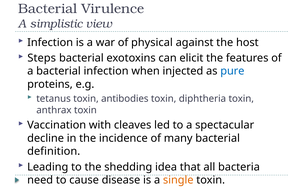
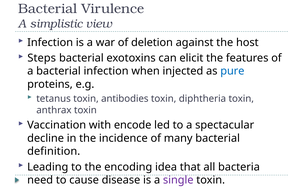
physical: physical -> deletion
cleaves: cleaves -> encode
shedding: shedding -> encoding
single colour: orange -> purple
